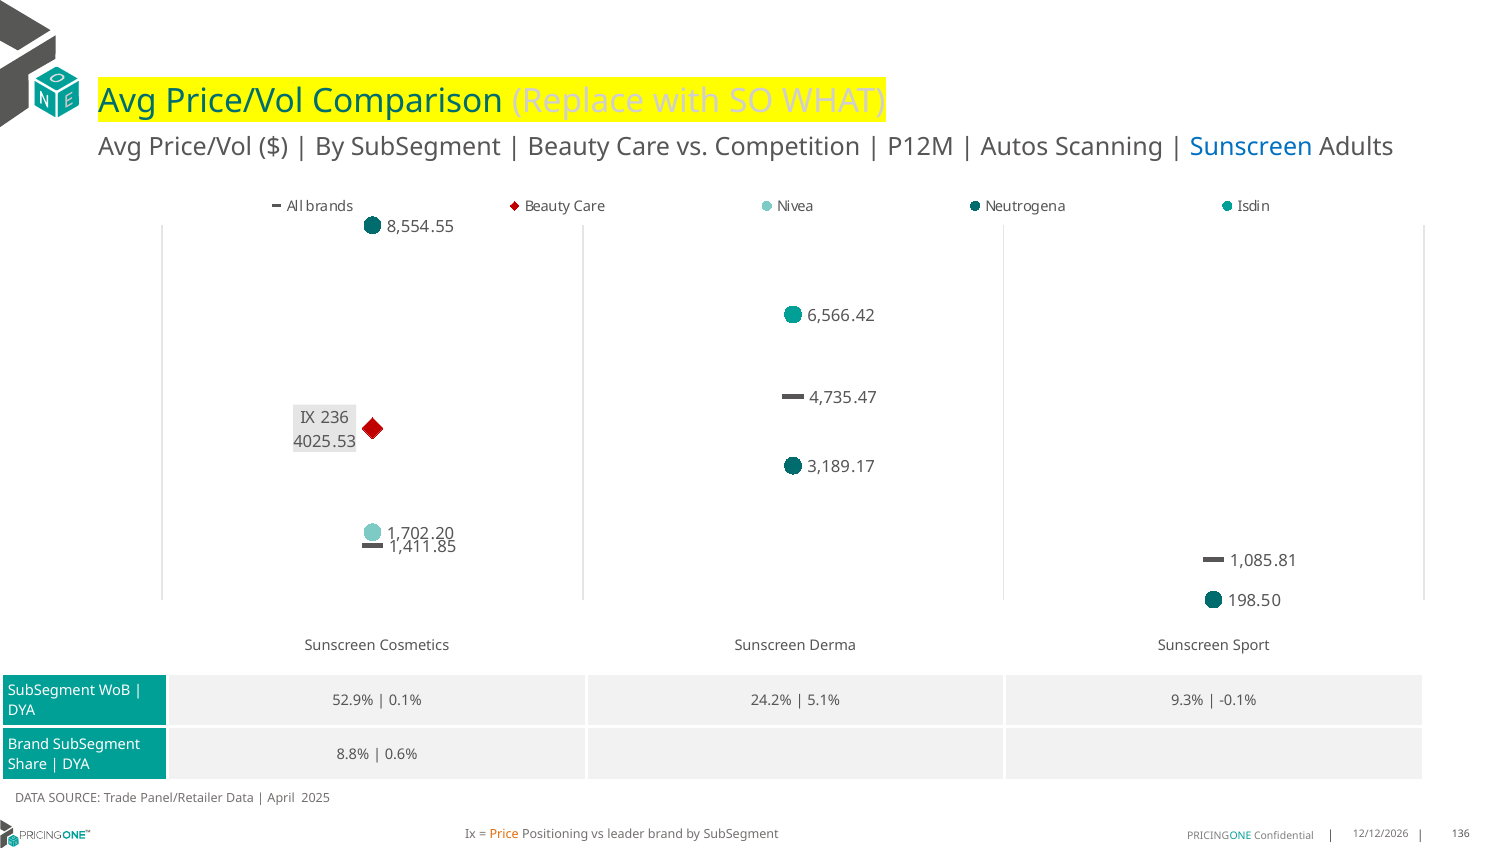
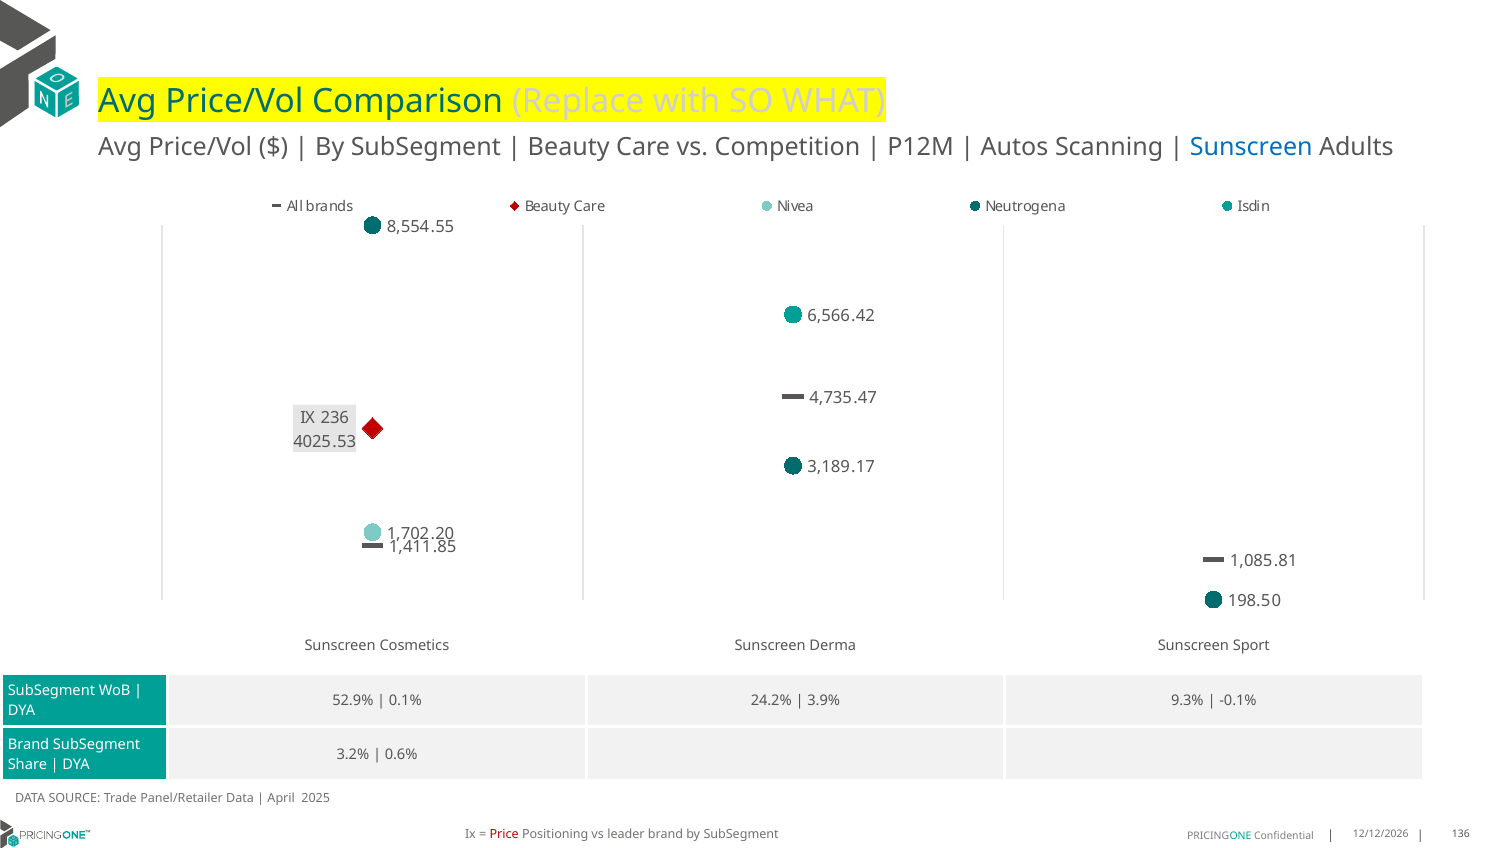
5.1%: 5.1% -> 3.9%
8.8%: 8.8% -> 3.2%
Price colour: orange -> red
